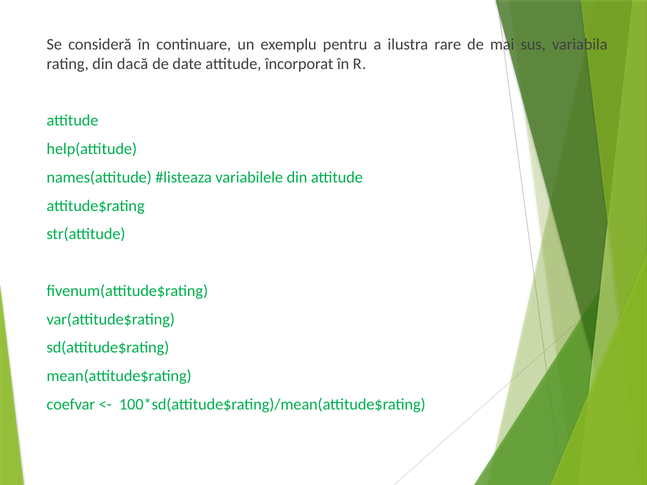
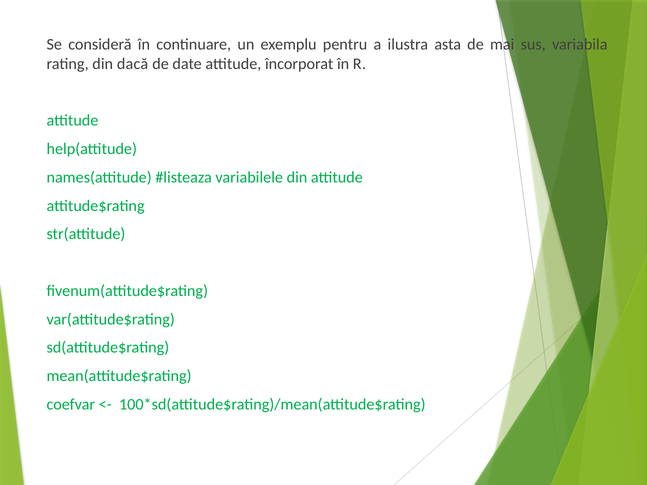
rare: rare -> asta
